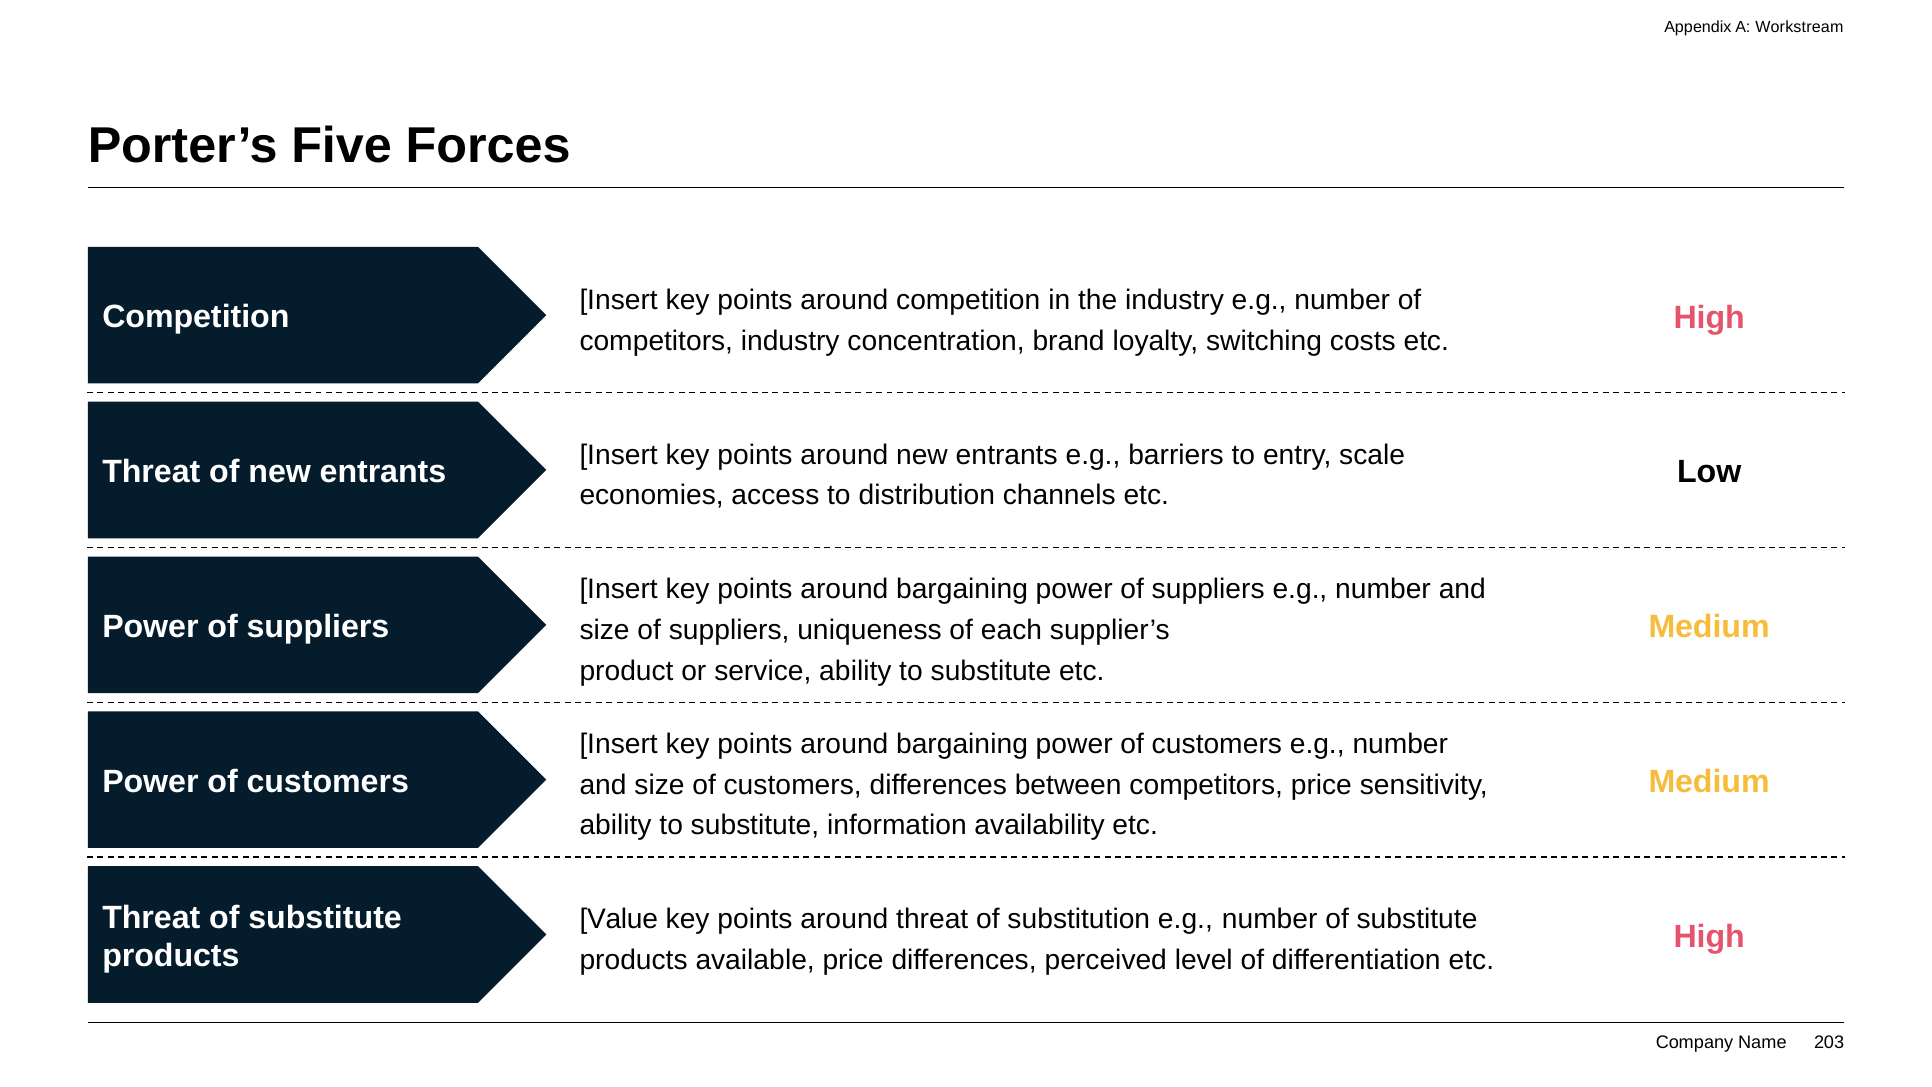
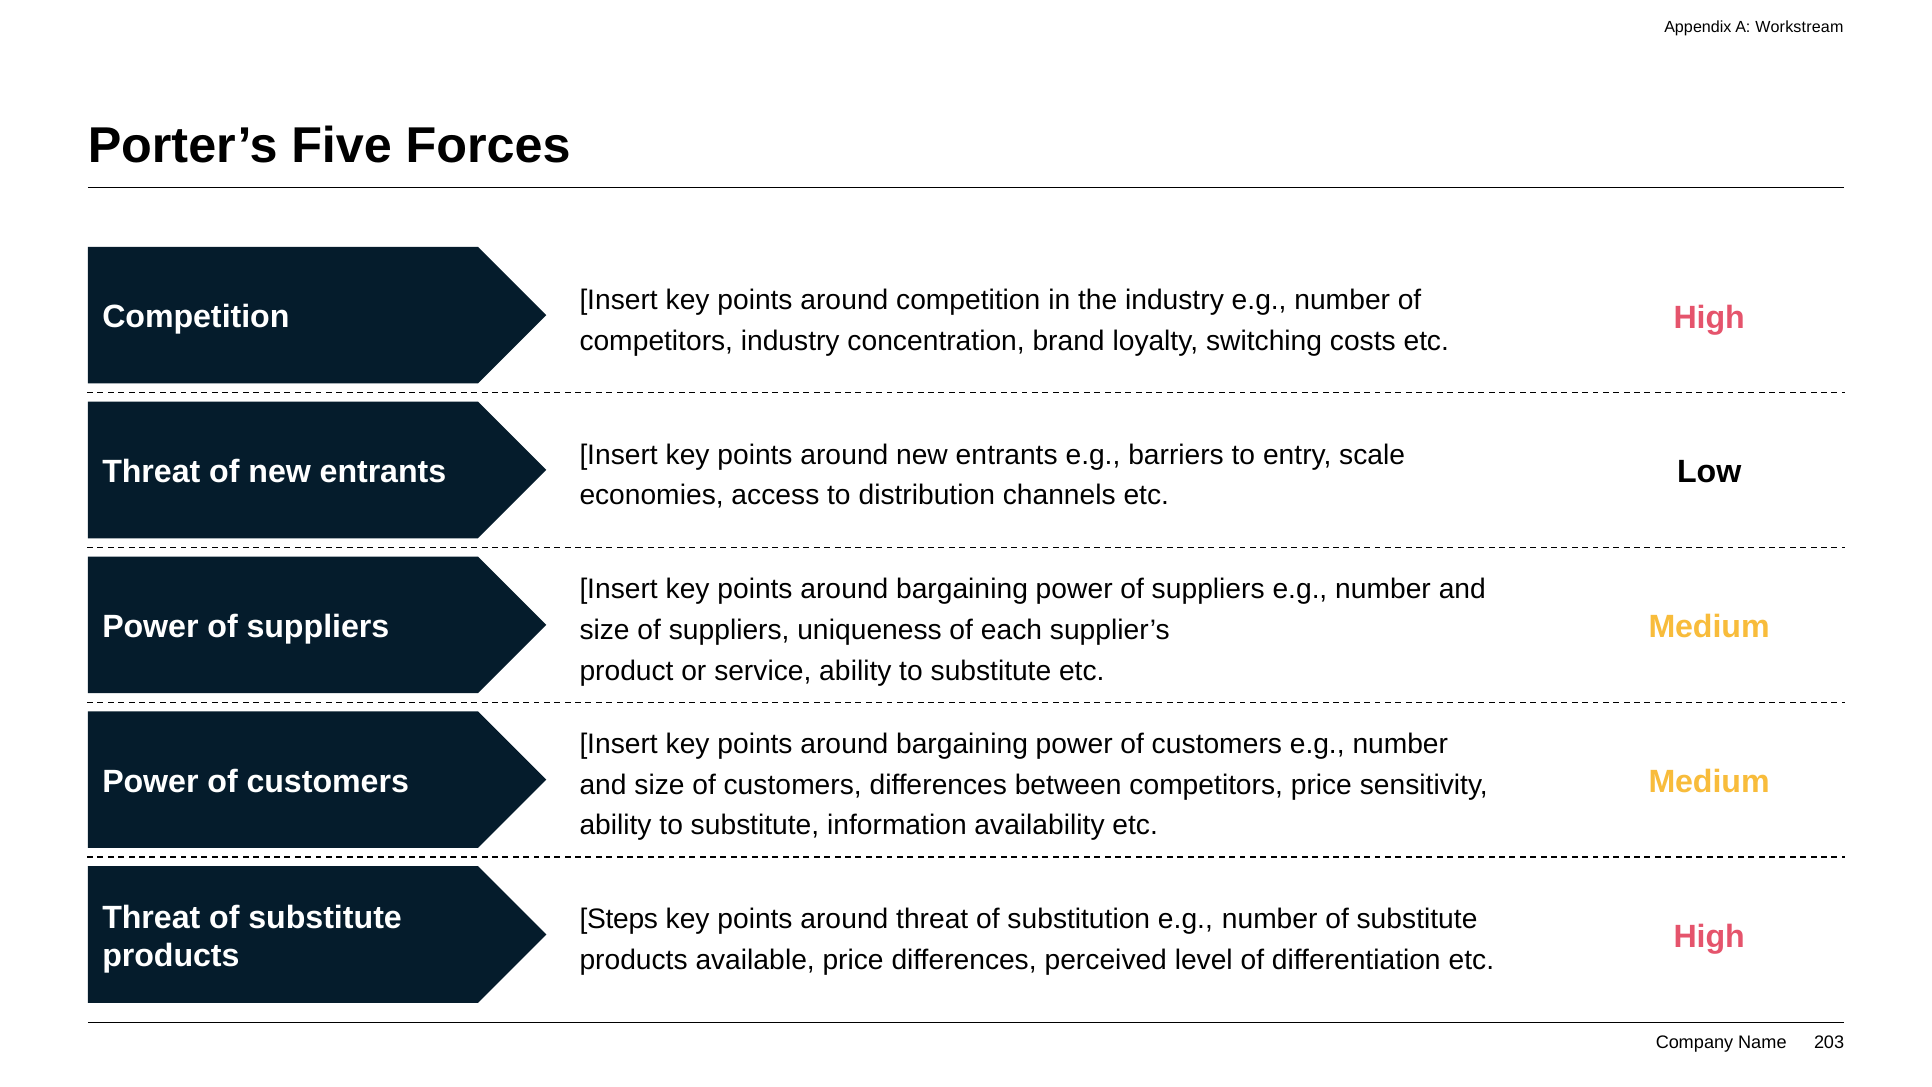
Value: Value -> Steps
